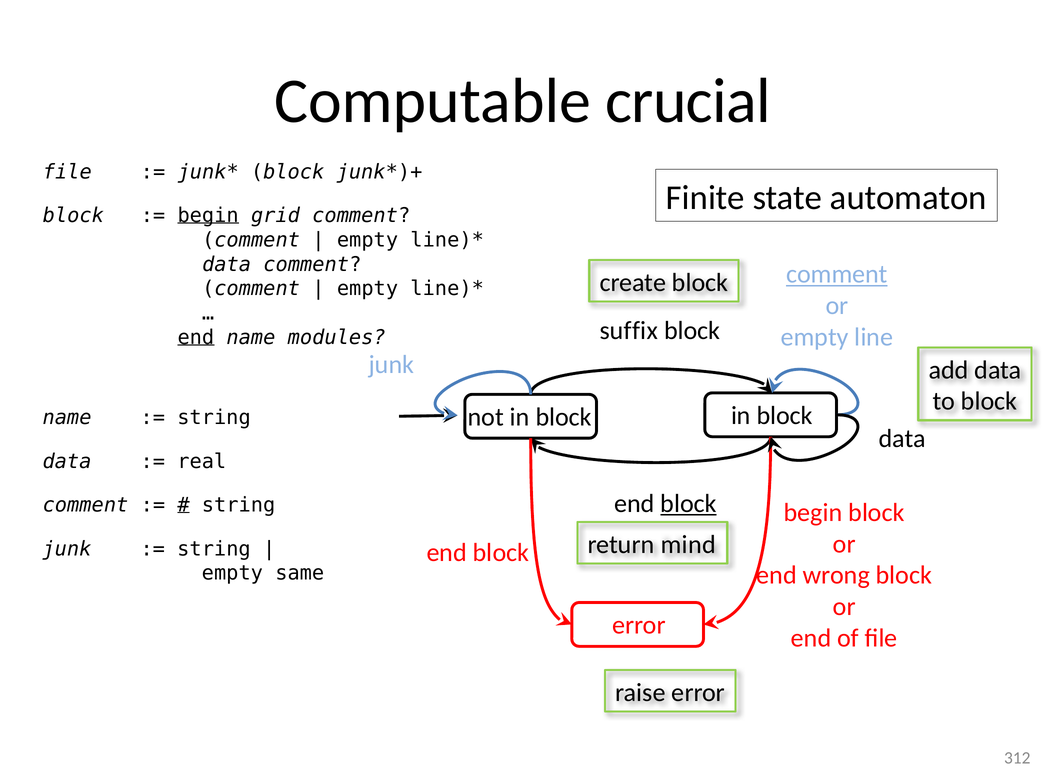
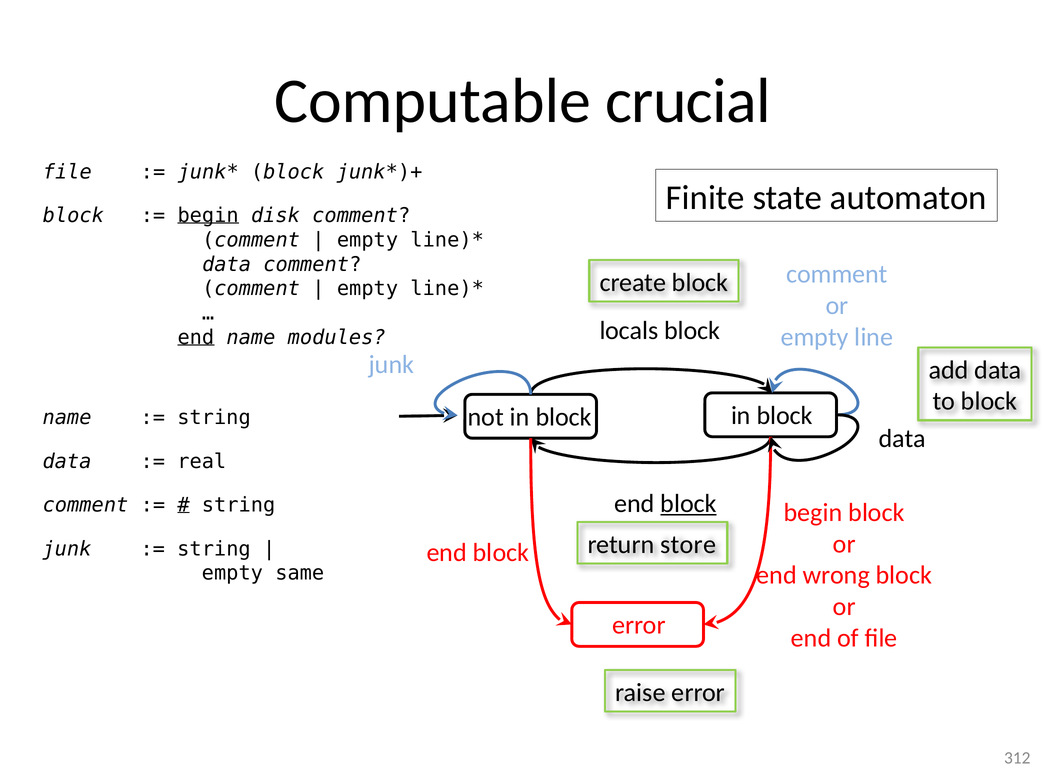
grid: grid -> disk
comment at (837, 275) underline: present -> none
suffix: suffix -> locals
mind: mind -> store
